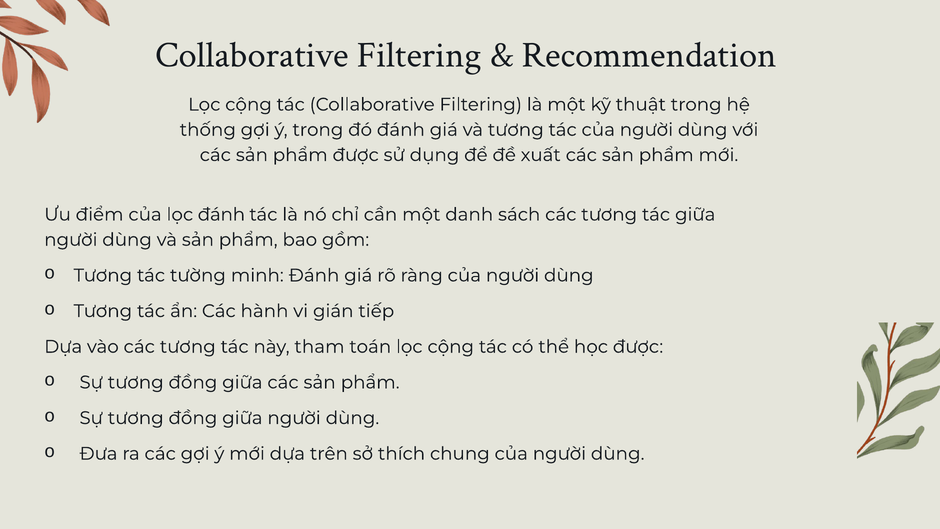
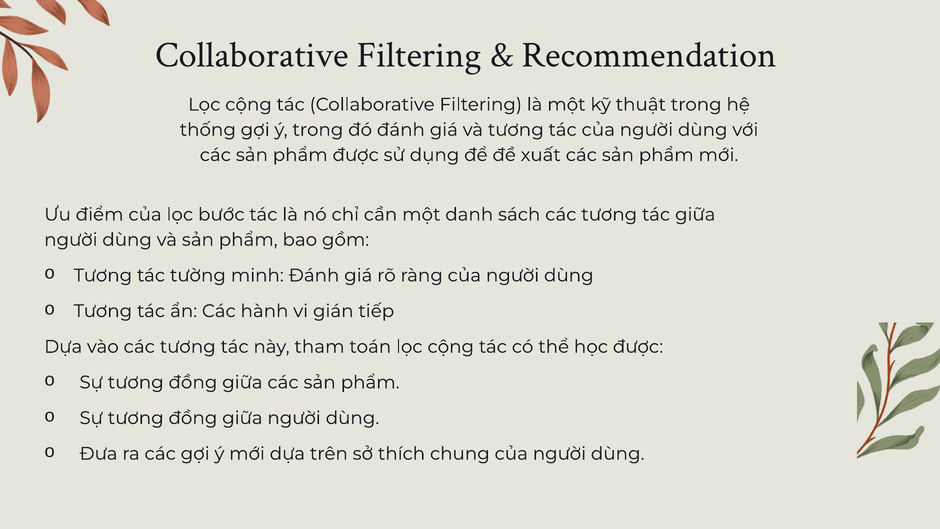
lọc đánh: đánh -> bước
